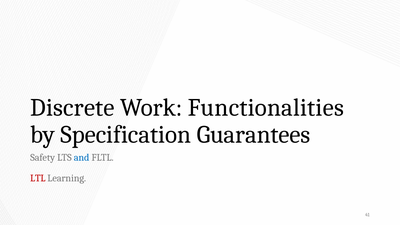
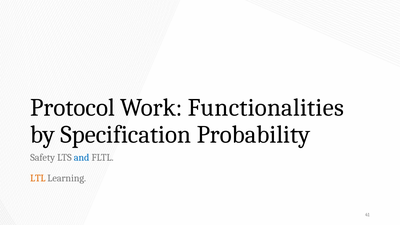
Discrete: Discrete -> Protocol
Guarantees: Guarantees -> Probability
LTL colour: red -> orange
